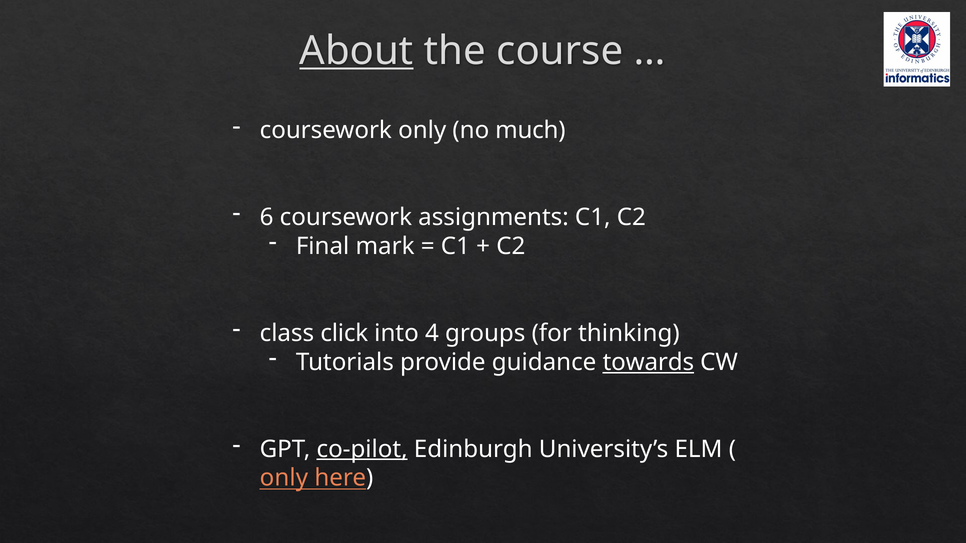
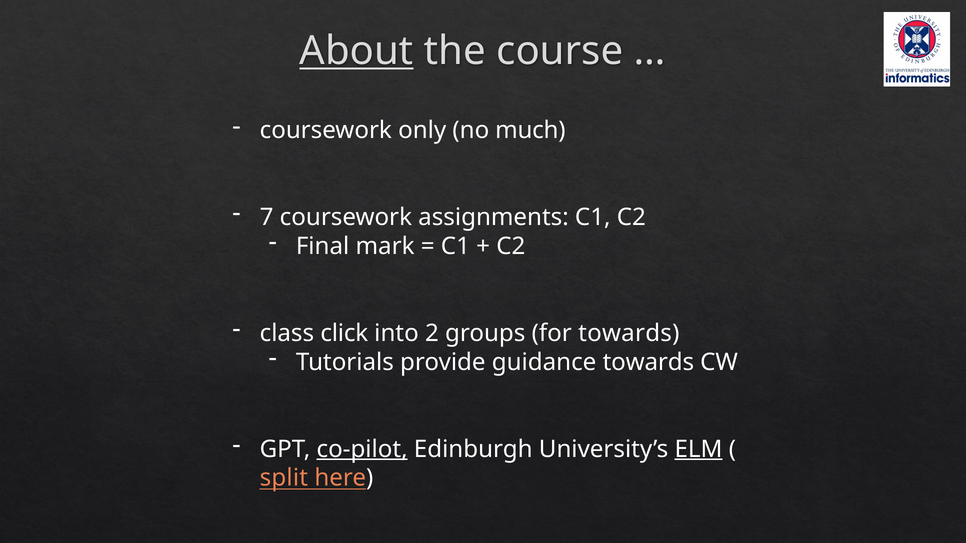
6: 6 -> 7
4: 4 -> 2
for thinking: thinking -> towards
towards at (648, 362) underline: present -> none
ELM underline: none -> present
only at (284, 478): only -> split
